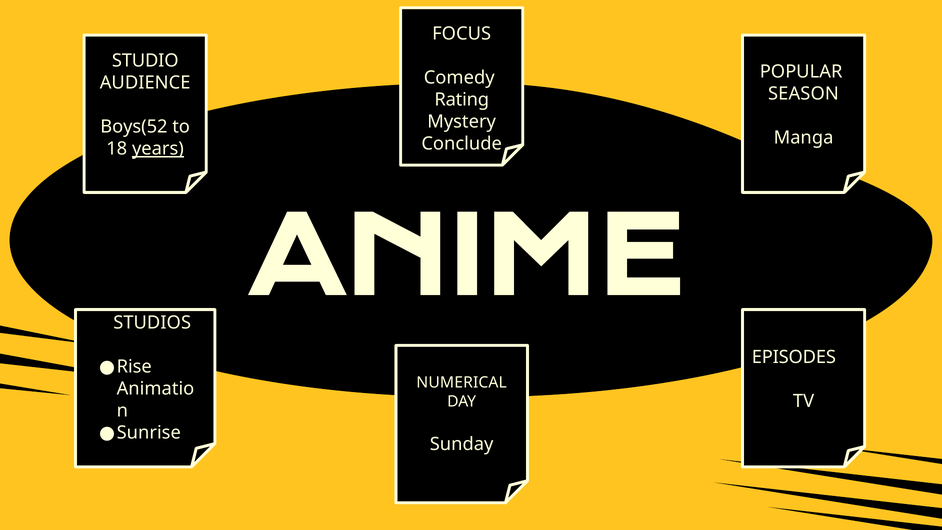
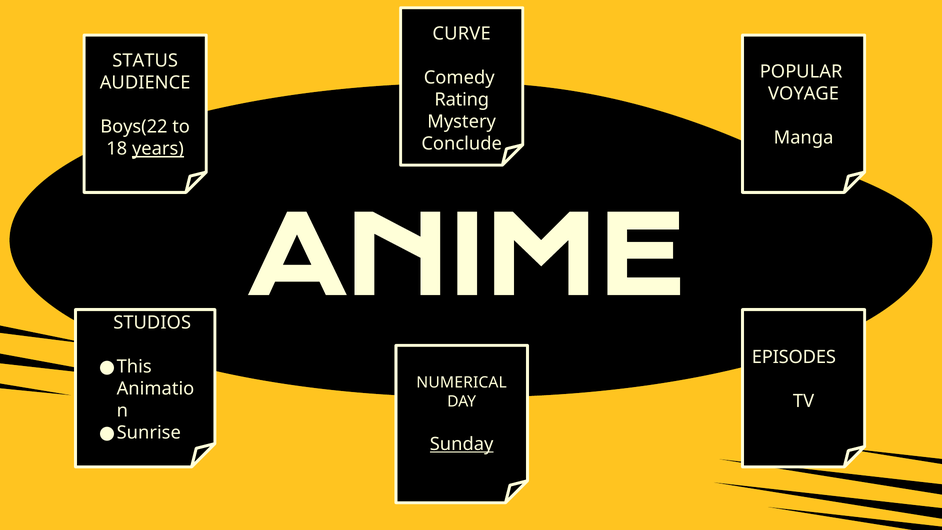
FOCUS: FOCUS -> CURVE
STUDIO: STUDIO -> STATUS
SEASON: SEASON -> VOYAGE
Boys(52: Boys(52 -> Boys(22
Rise: Rise -> This
Sunday underline: none -> present
